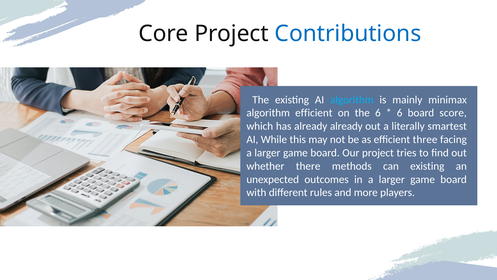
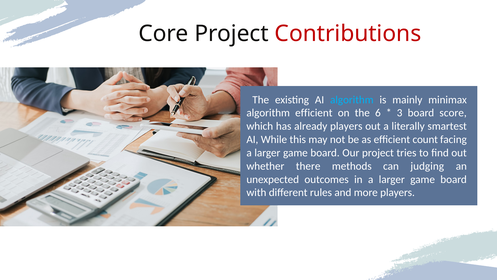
Contributions colour: blue -> red
6 at (400, 113): 6 -> 3
already already: already -> players
three: three -> count
can existing: existing -> judging
